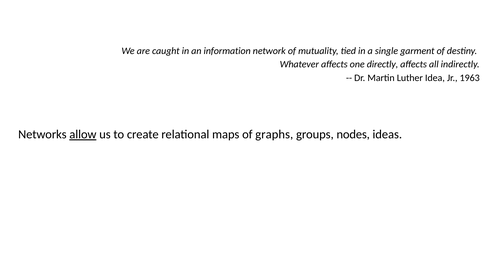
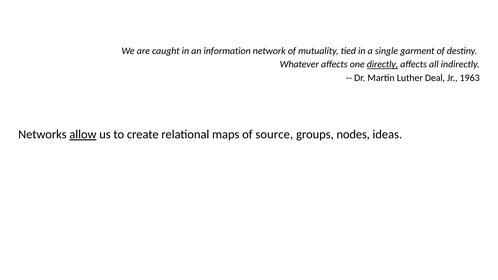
directly underline: none -> present
Idea: Idea -> Deal
graphs: graphs -> source
